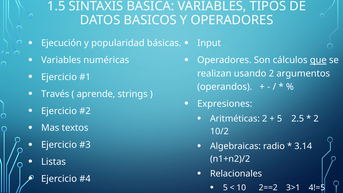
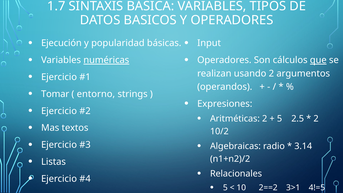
1.5: 1.5 -> 1.7
numéricas underline: none -> present
Través: Través -> Tomar
aprende: aprende -> entorno
